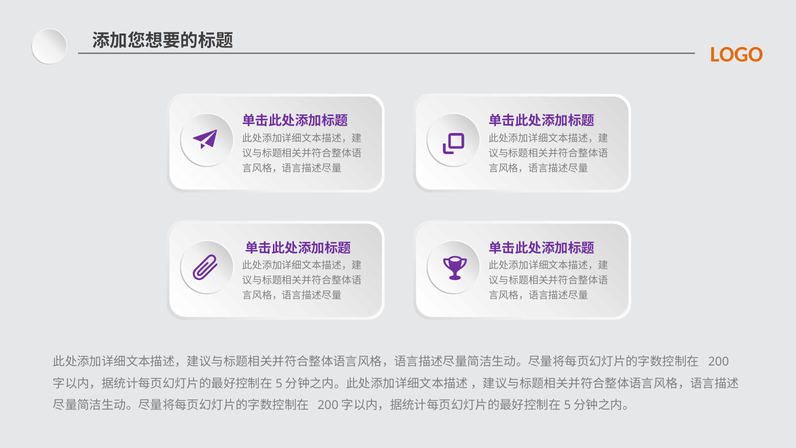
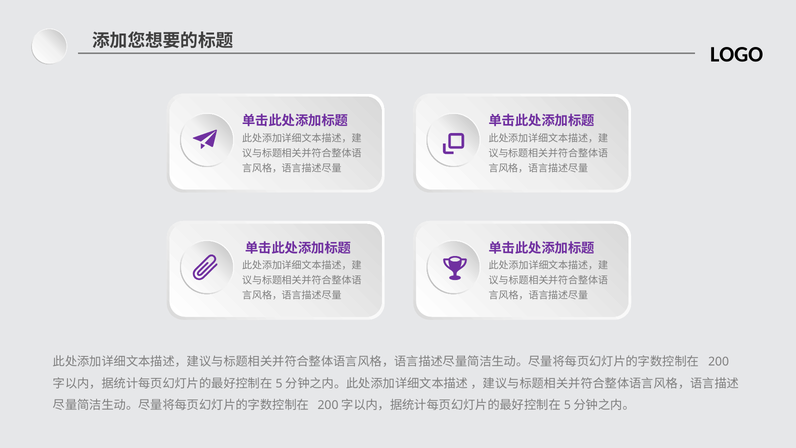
LOGO colour: orange -> black
